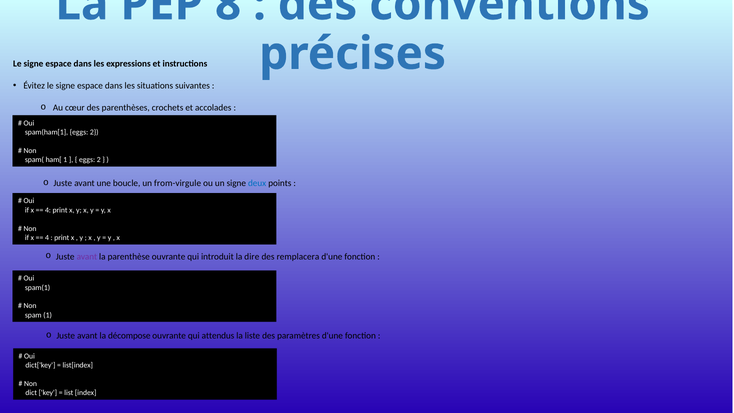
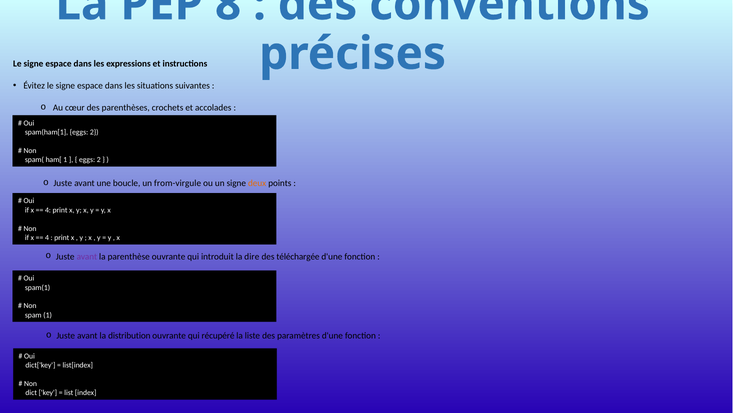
deux colour: blue -> orange
remplacera: remplacera -> téléchargée
décompose: décompose -> distribution
attendus: attendus -> récupéré
